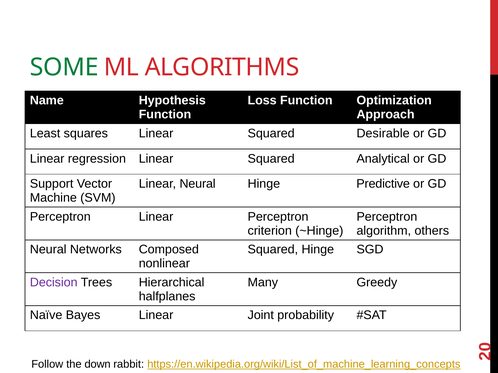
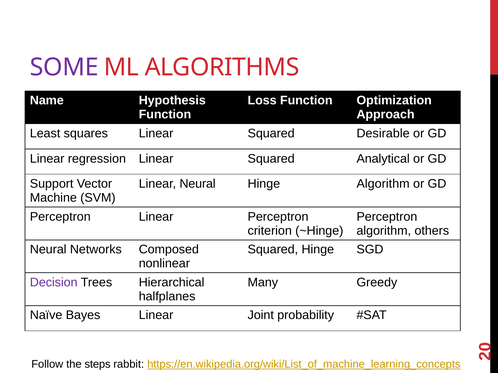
SOME colour: green -> purple
Hinge Predictive: Predictive -> Algorithm
down: down -> steps
